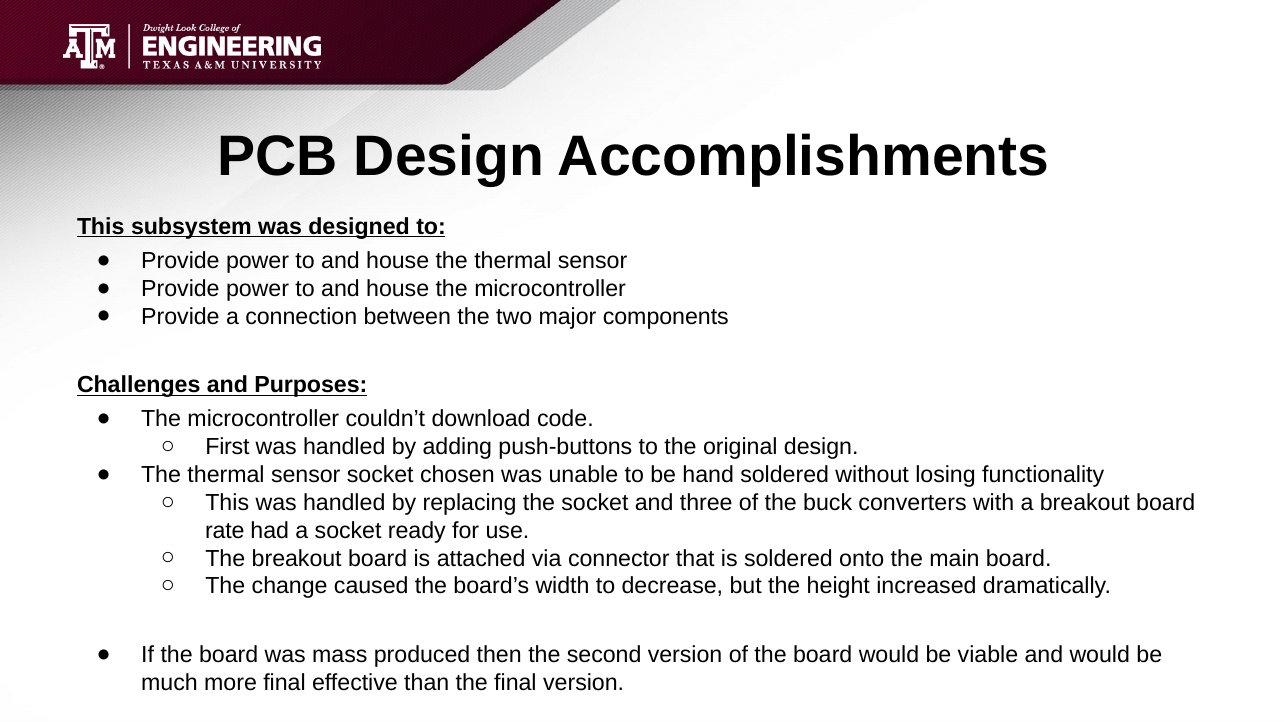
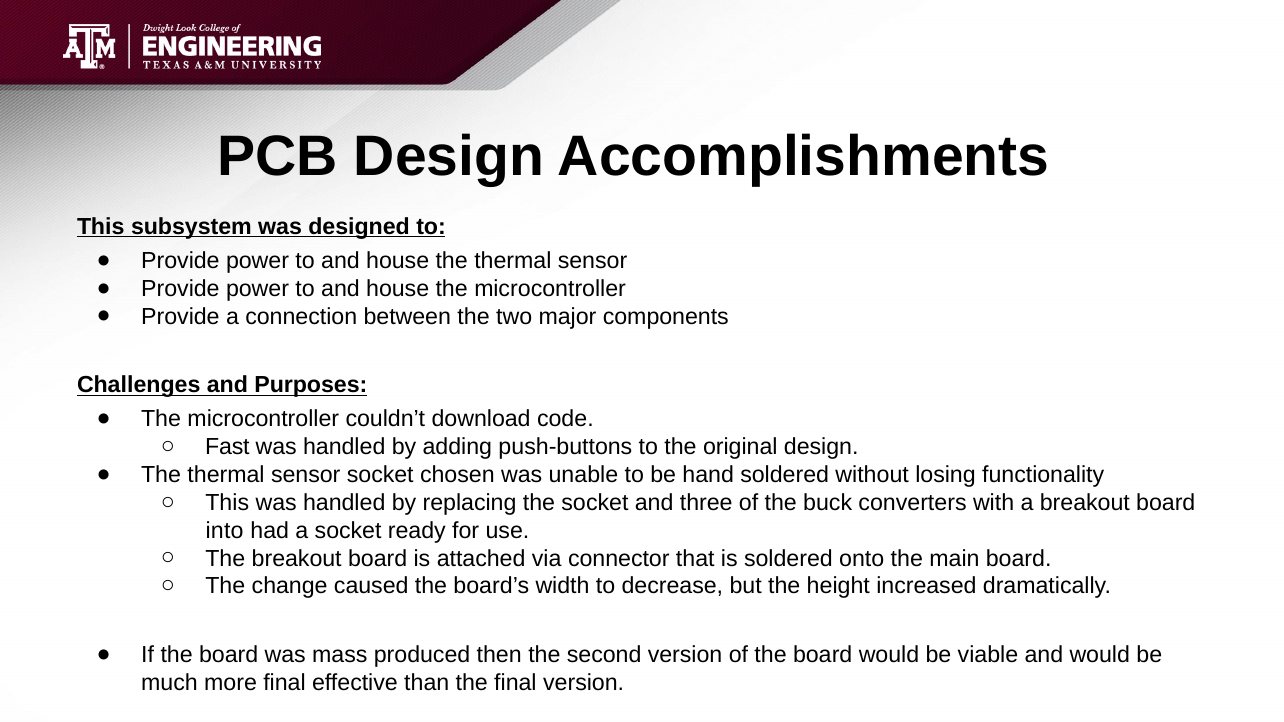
First: First -> Fast
rate: rate -> into
